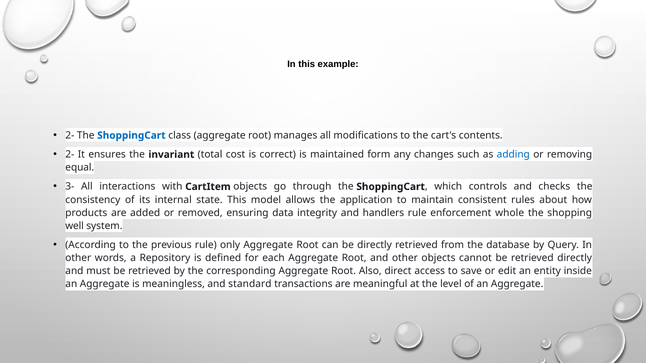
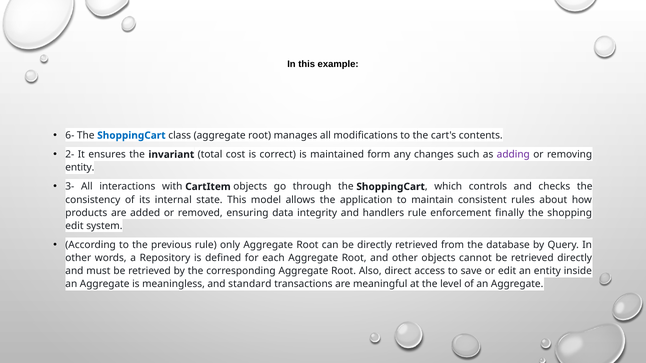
2- at (70, 136): 2- -> 6-
adding colour: blue -> purple
equal at (80, 168): equal -> entity
whole: whole -> finally
well at (75, 226): well -> edit
